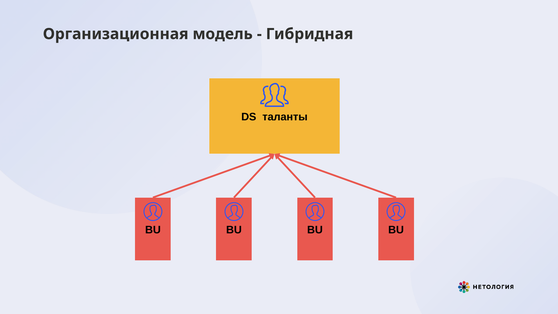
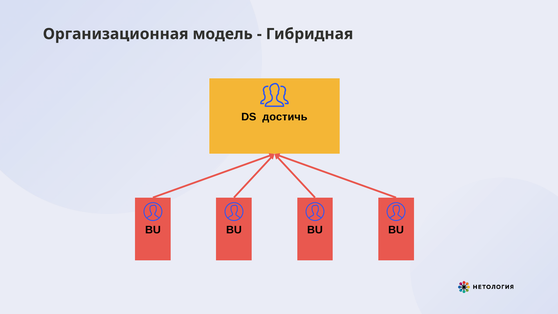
таланты: таланты -> достичь
